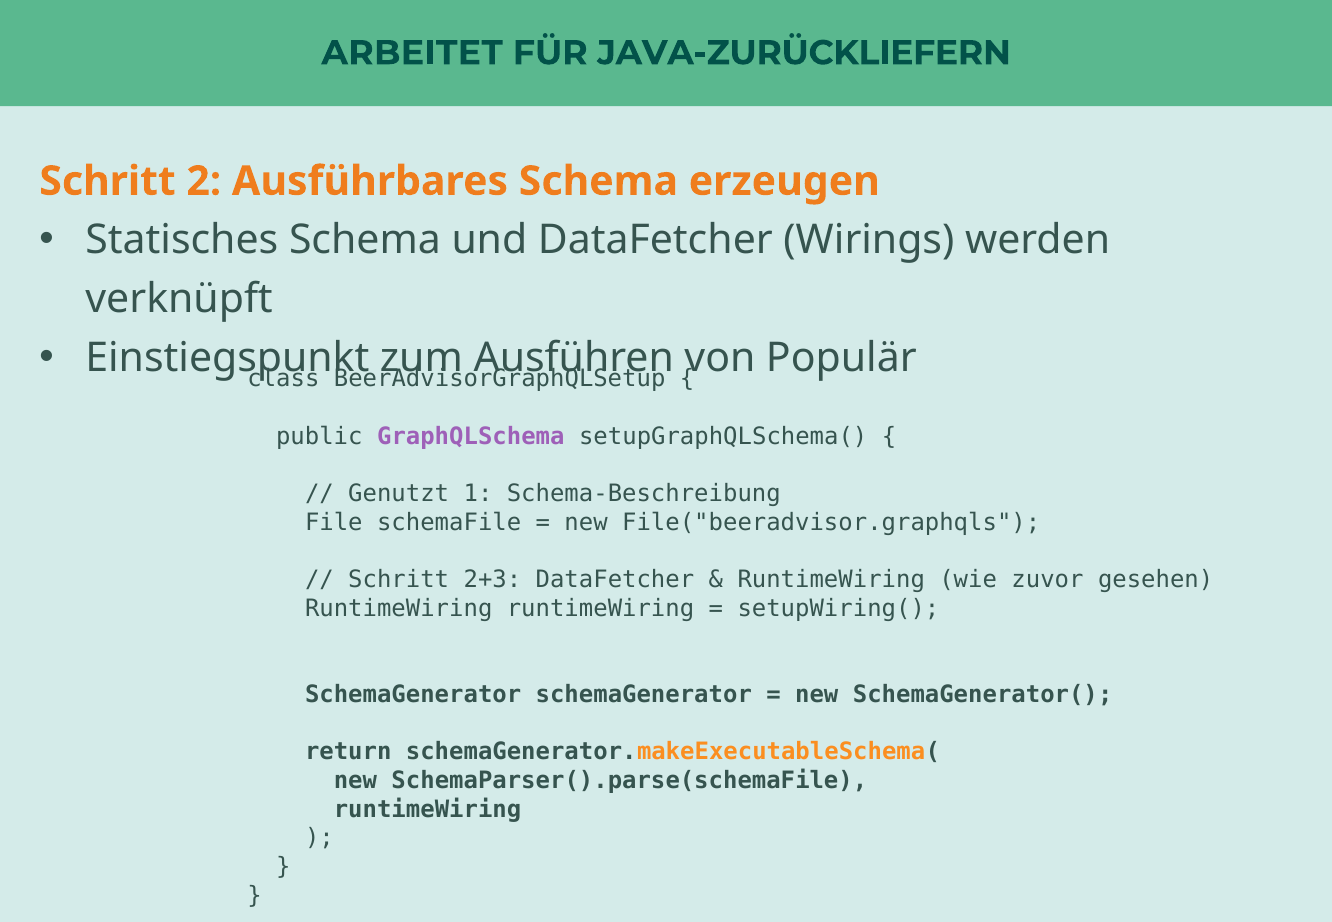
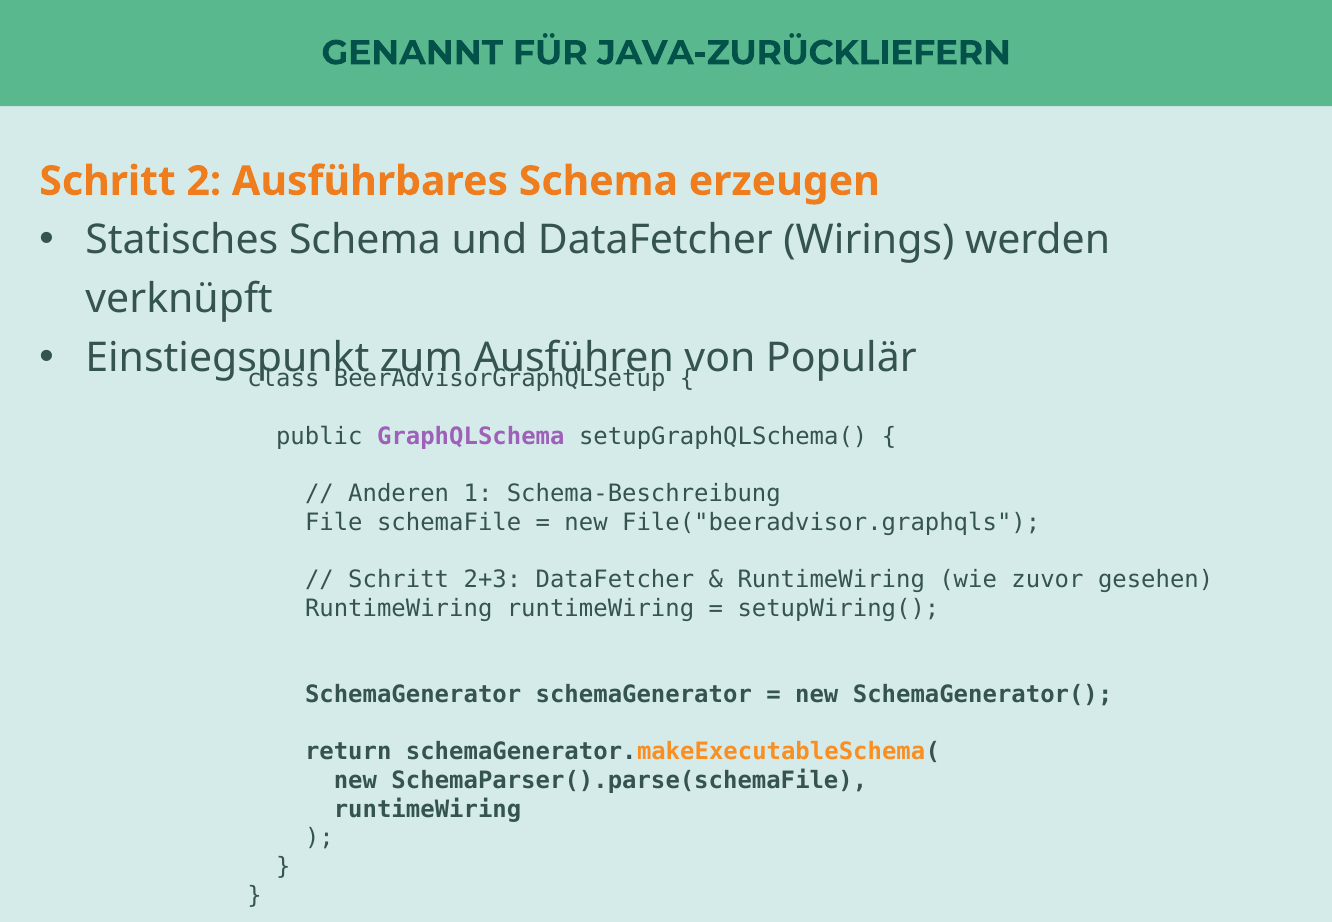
ARBEITET: ARBEITET -> GENANNT
Genutzt: Genutzt -> Anderen
